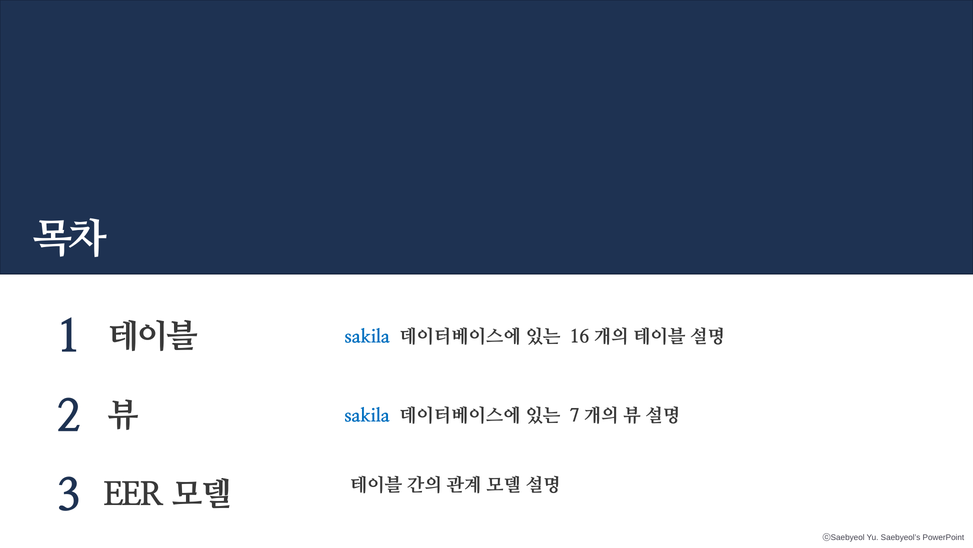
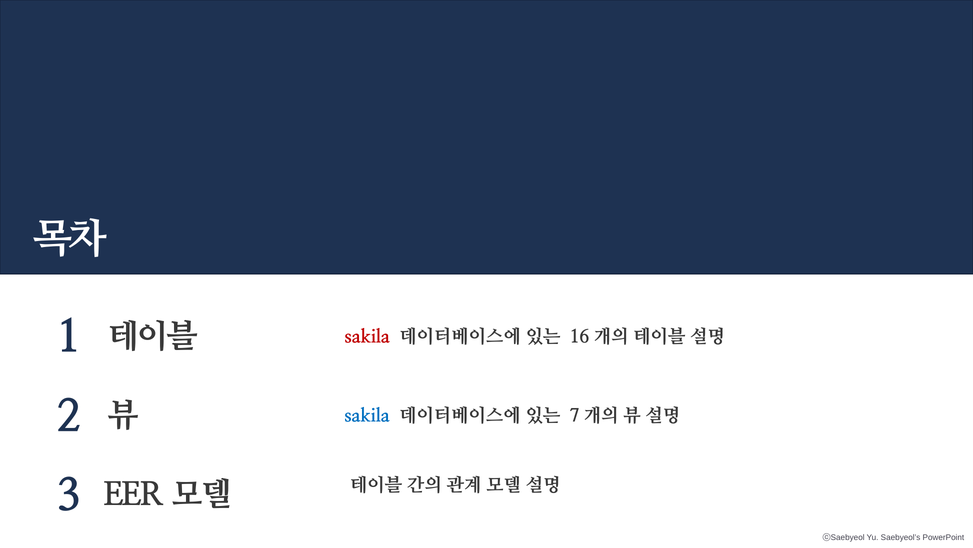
sakila at (367, 336) colour: blue -> red
